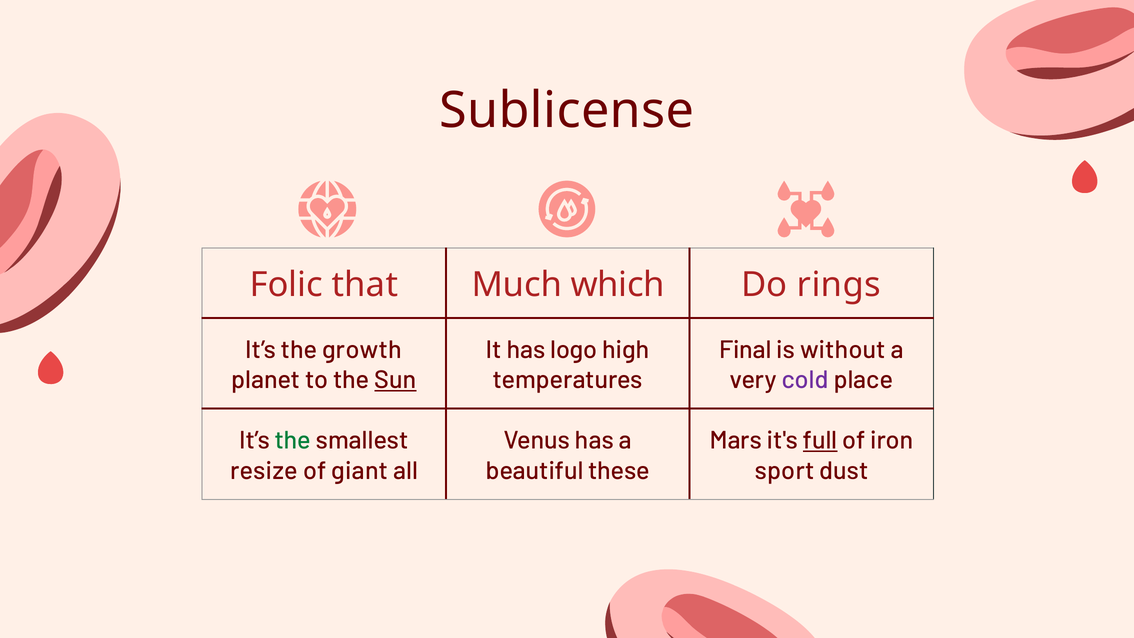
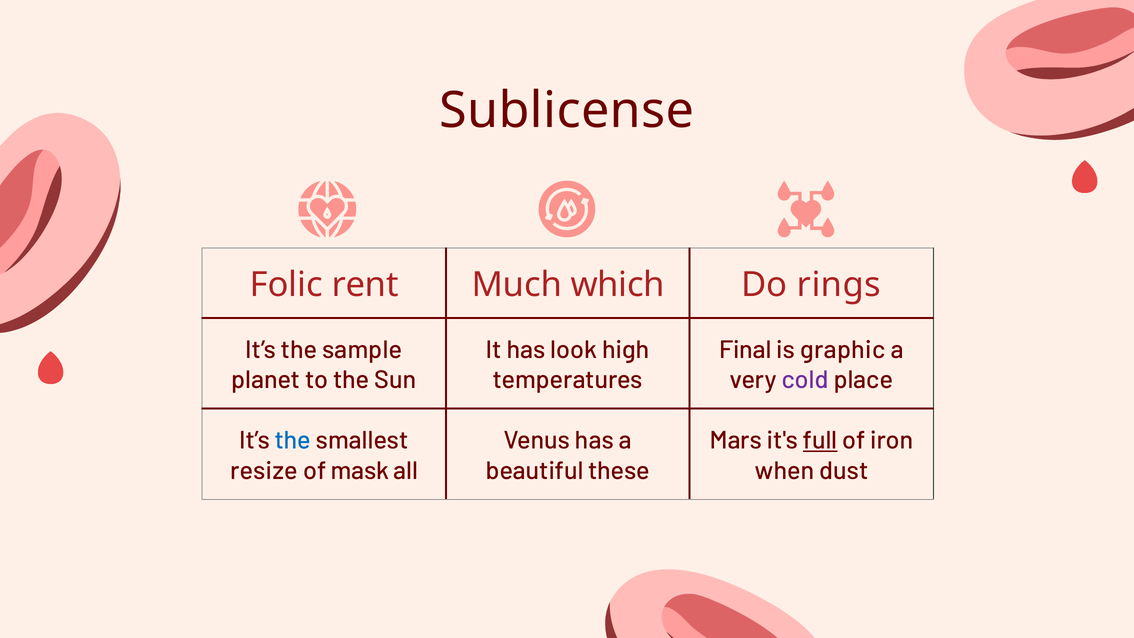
that: that -> rent
growth: growth -> sample
logo: logo -> look
without: without -> graphic
Sun underline: present -> none
the at (293, 441) colour: green -> blue
giant: giant -> mask
sport: sport -> when
